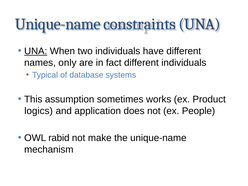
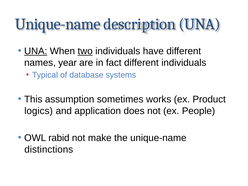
constraints: constraints -> description
two underline: none -> present
only: only -> year
mechanism: mechanism -> distinctions
